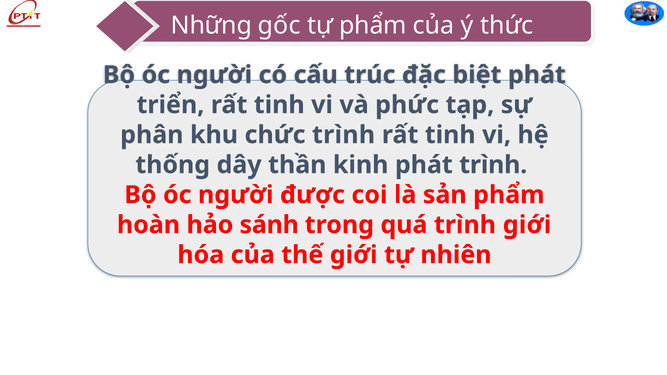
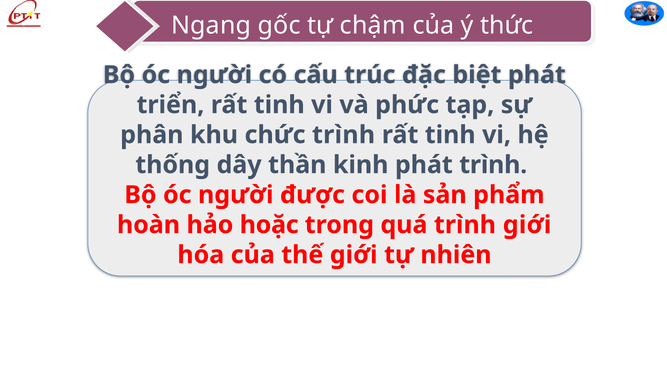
Những: Những -> Ngang
tự phẩm: phẩm -> chậm
sánh: sánh -> hoặc
